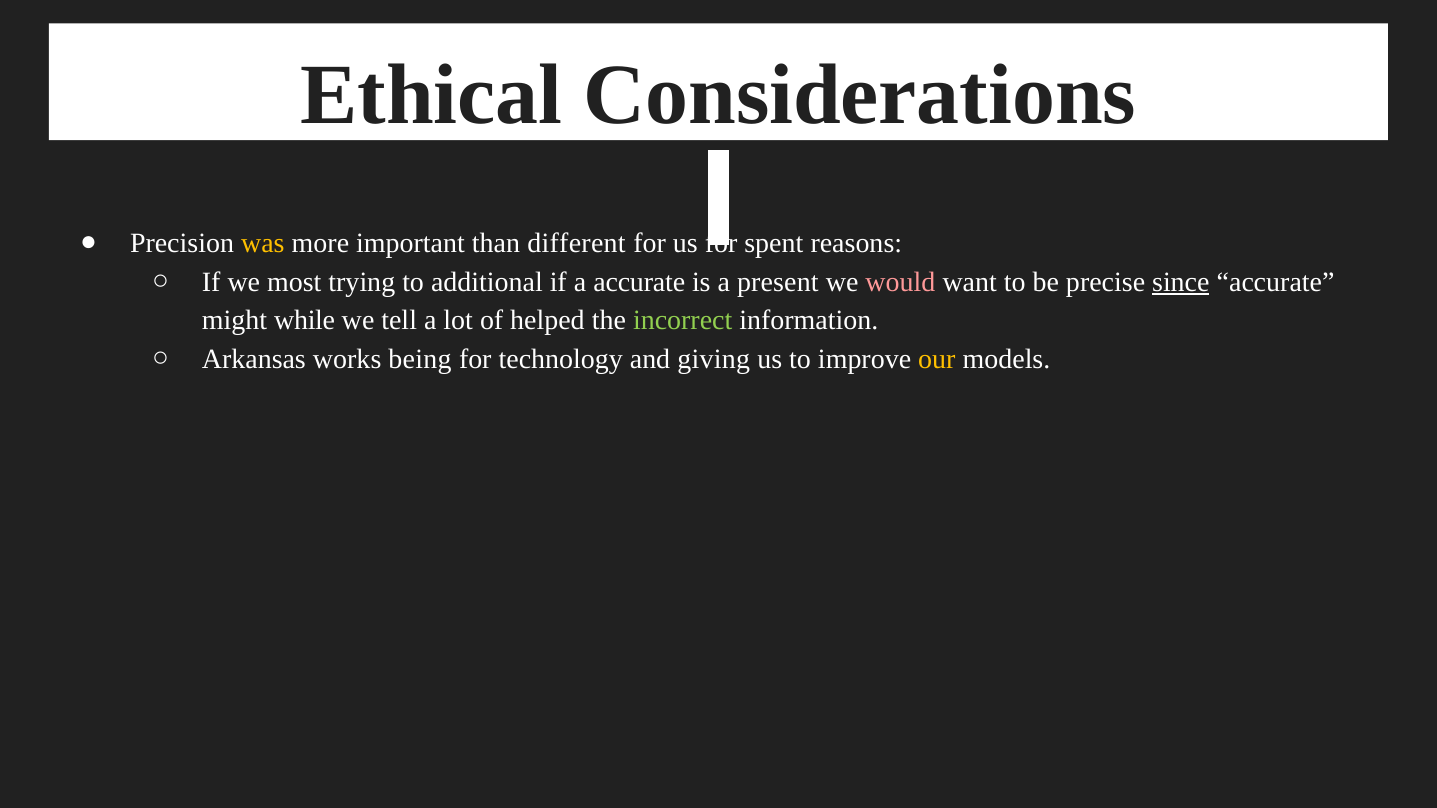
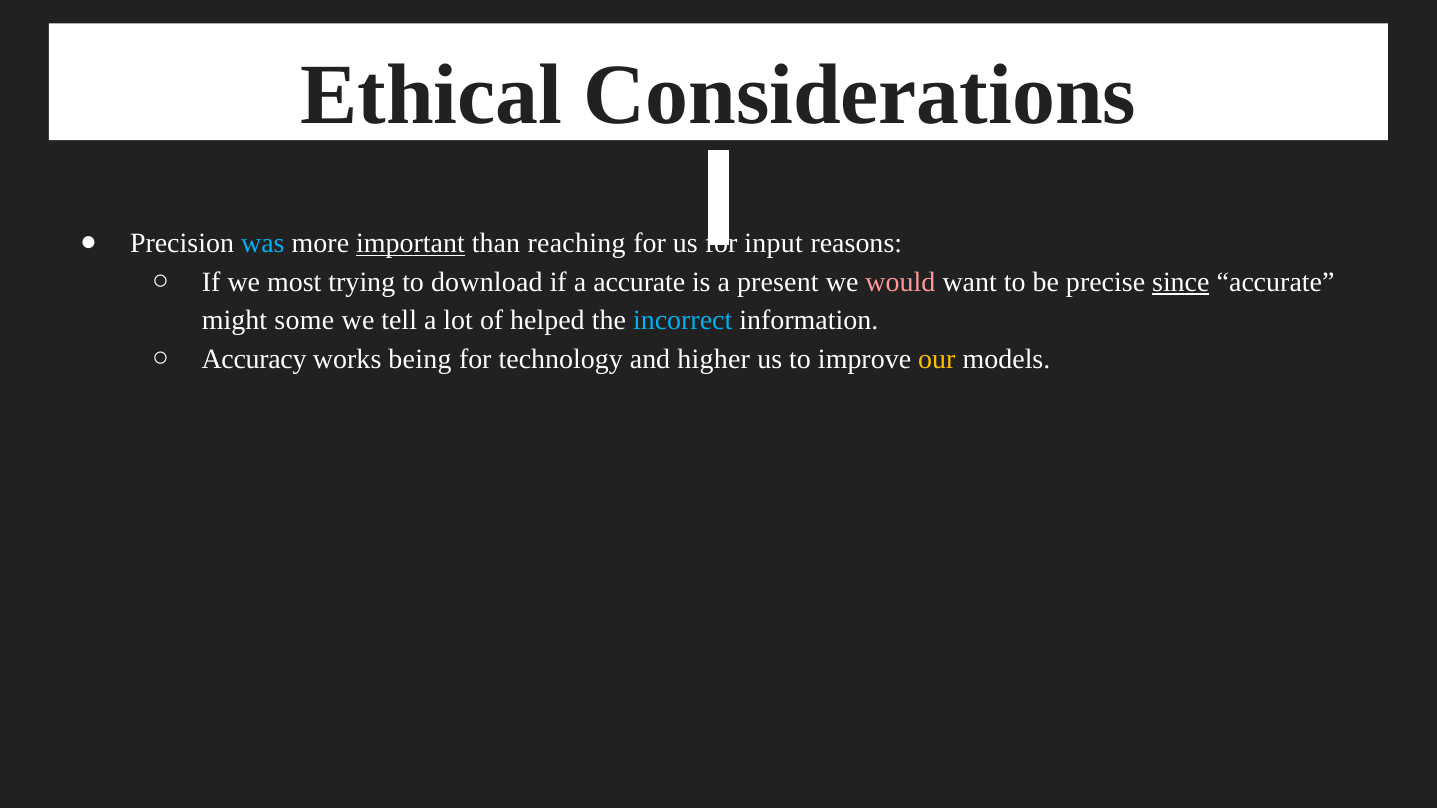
was colour: yellow -> light blue
important underline: none -> present
different: different -> reaching
spent: spent -> input
additional: additional -> download
while: while -> some
incorrect colour: light green -> light blue
Arkansas: Arkansas -> Accuracy
giving: giving -> higher
